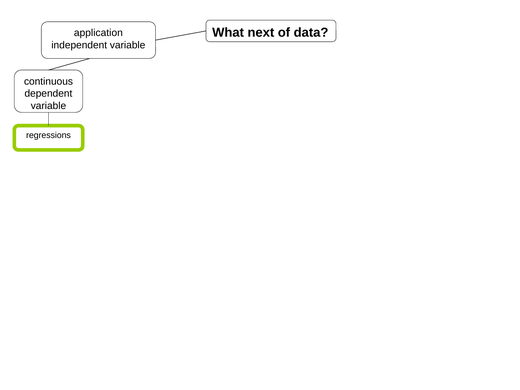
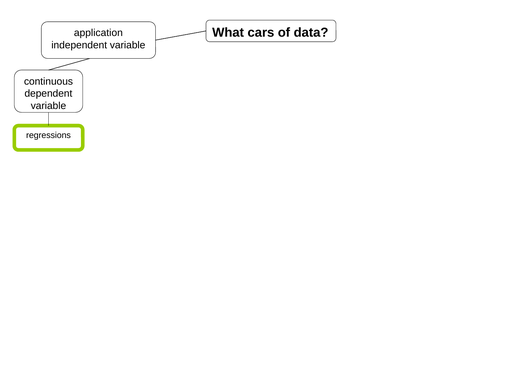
next: next -> cars
